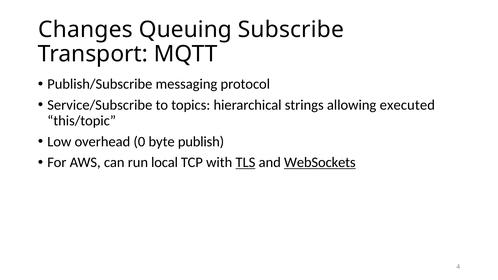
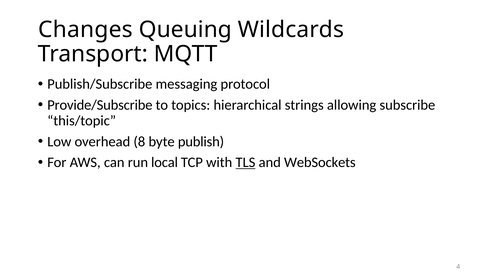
Subscribe: Subscribe -> Wildcards
Service/Subscribe: Service/Subscribe -> Provide/Subscribe
executed: executed -> subscribe
0: 0 -> 8
WebSockets underline: present -> none
